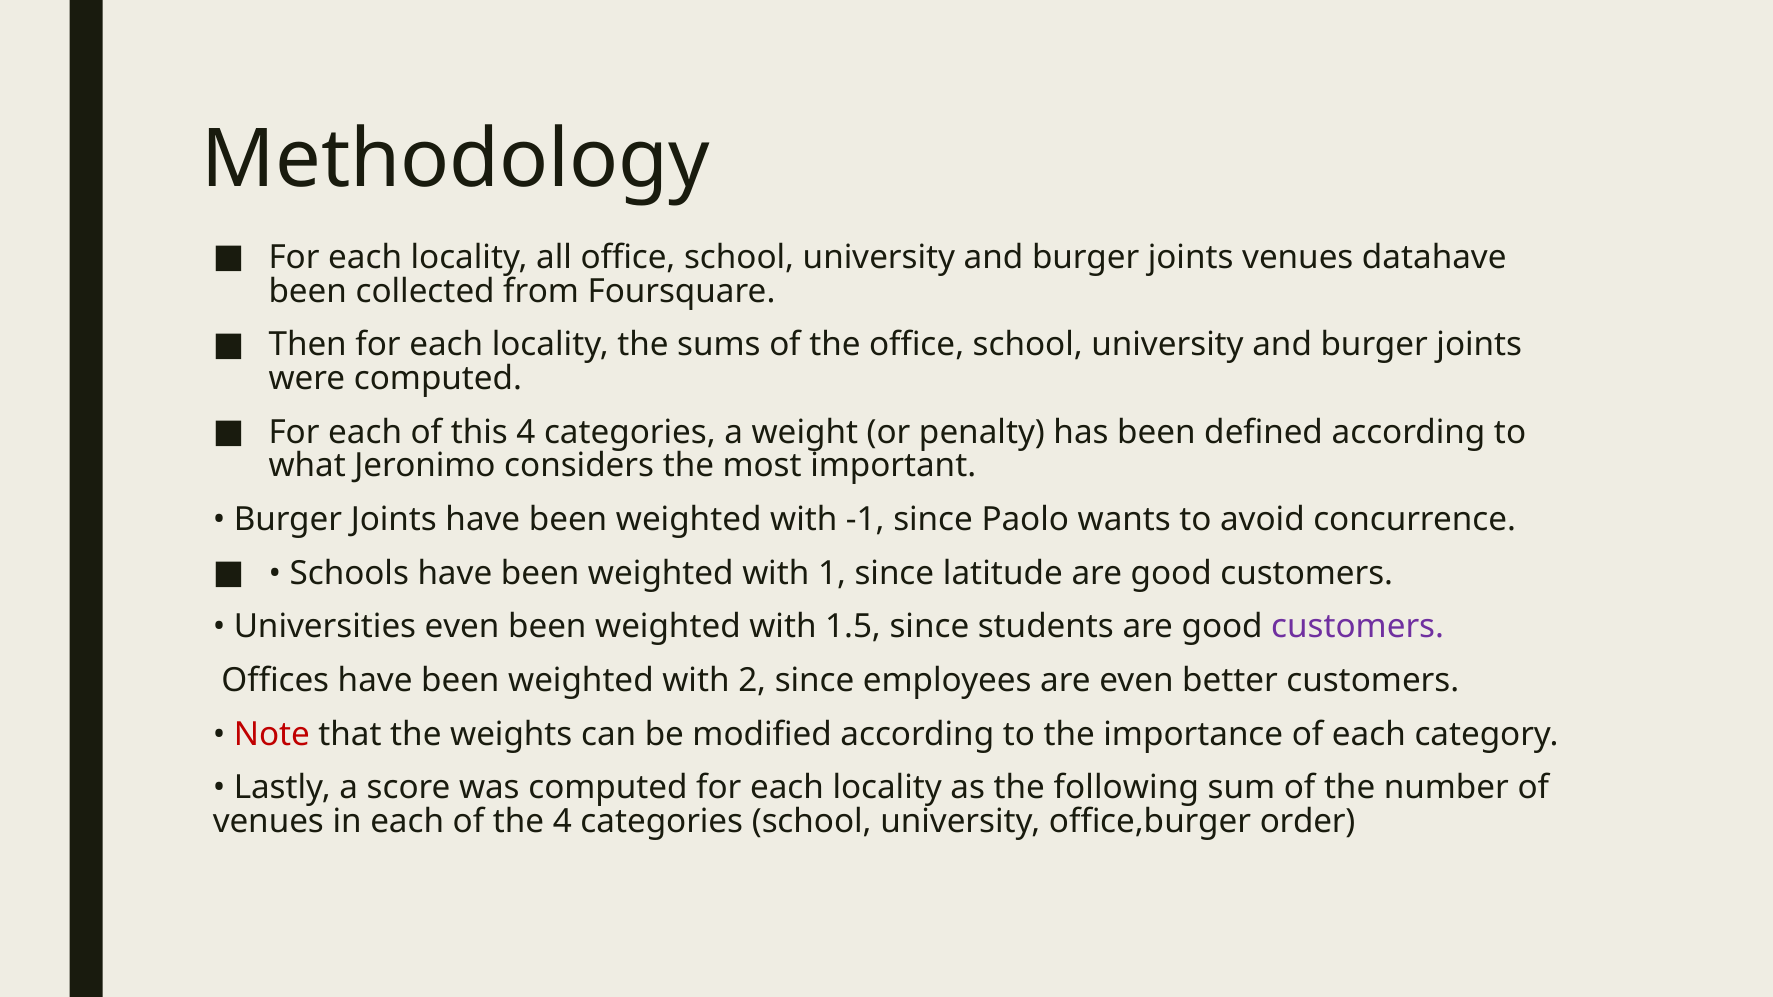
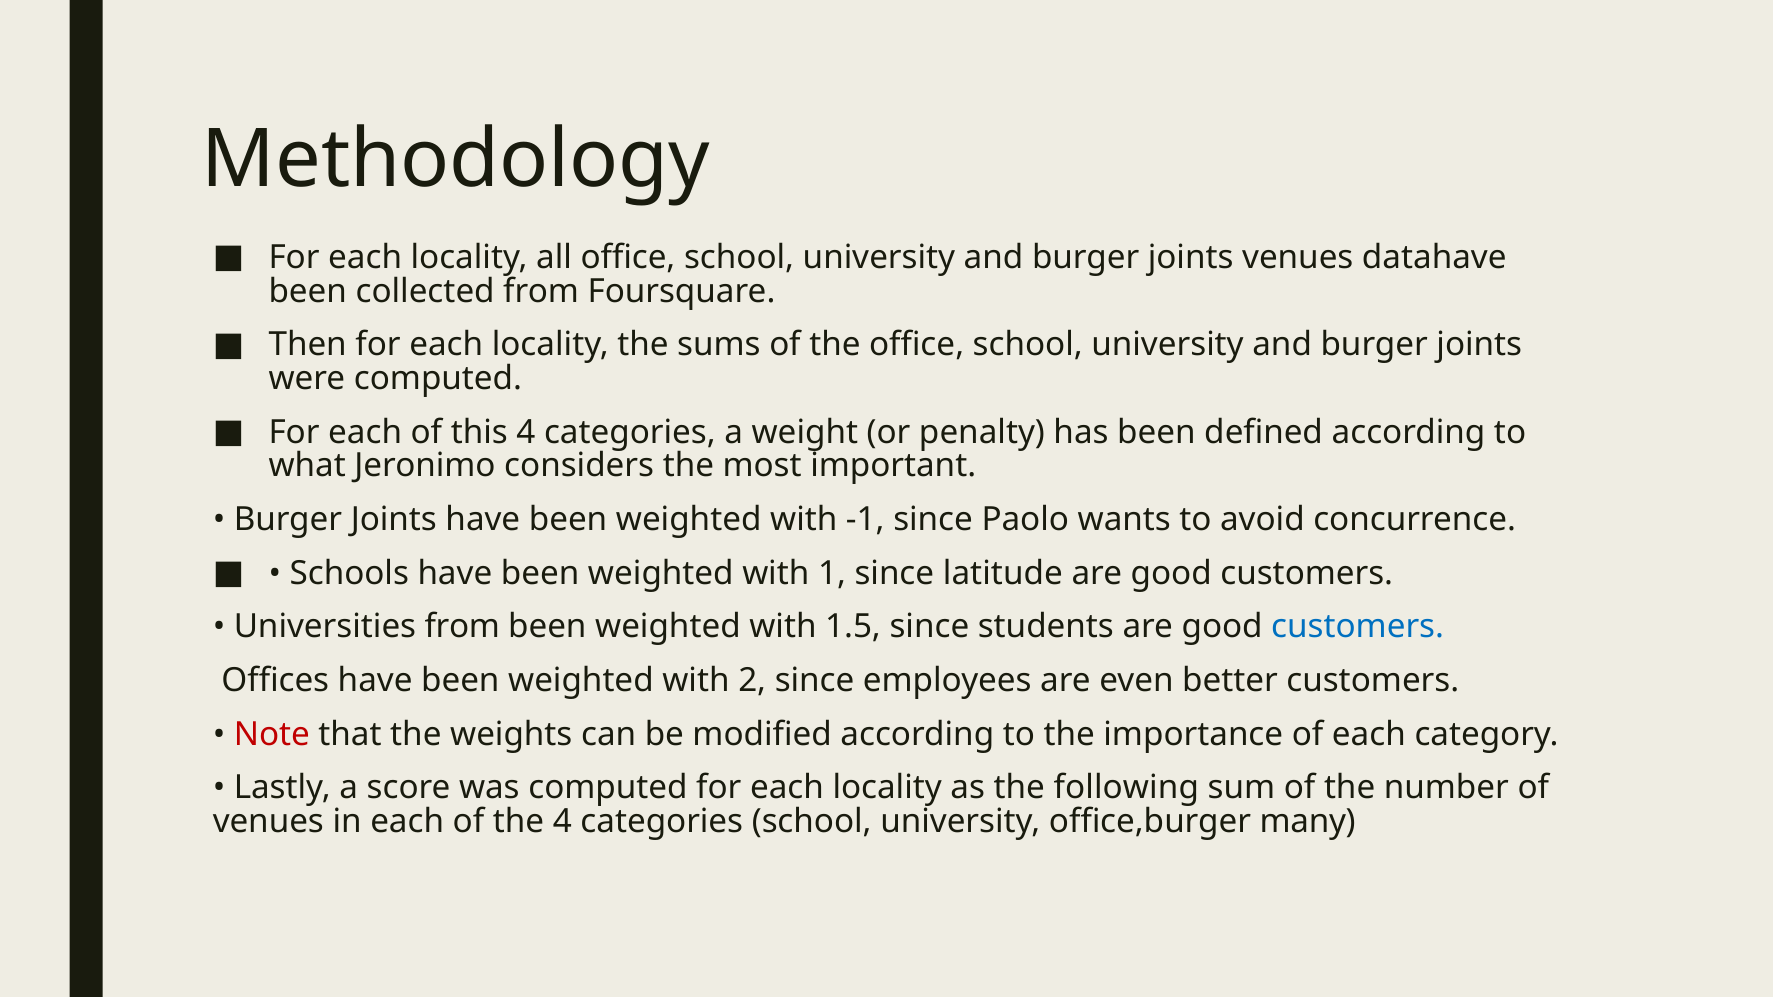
Universities even: even -> from
customers at (1358, 627) colour: purple -> blue
order: order -> many
